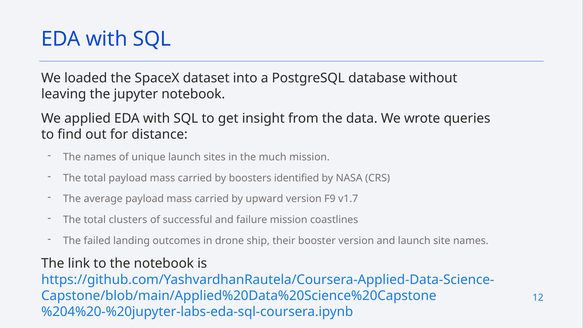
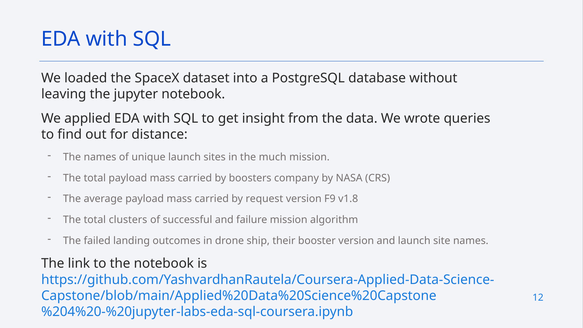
identified: identified -> company
upward: upward -> request
v1.7: v1.7 -> v1.8
coastlines: coastlines -> algorithm
